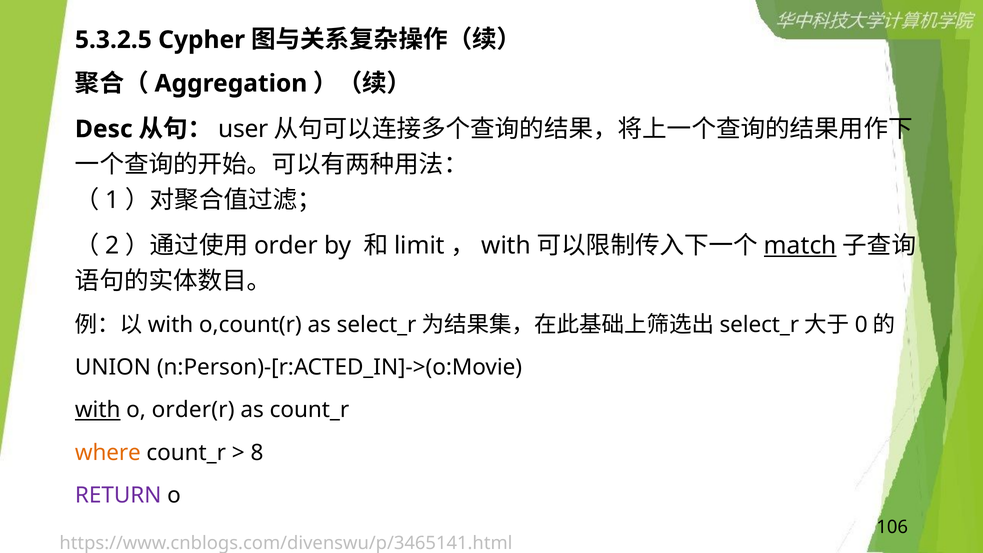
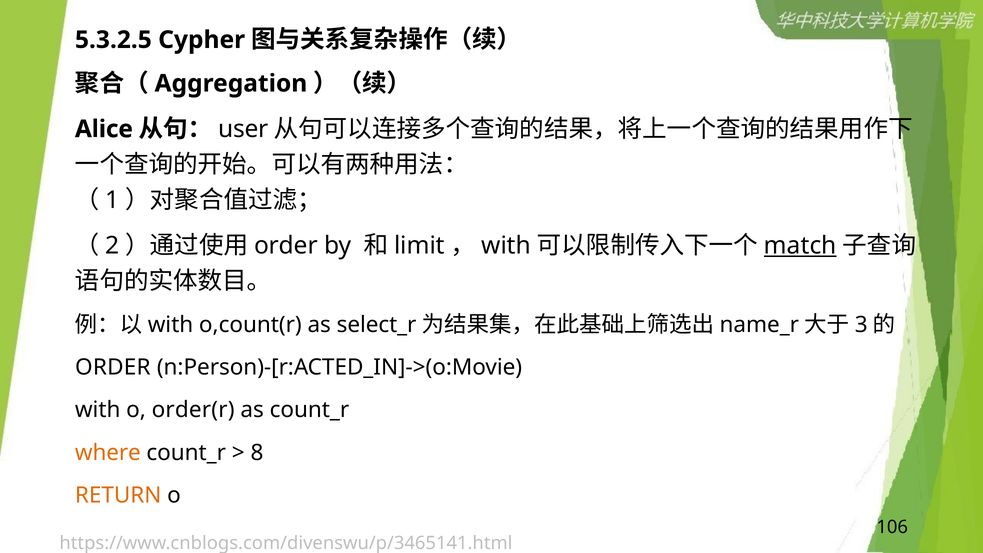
Desc: Desc -> Alice
select_r at (759, 325): select_r -> name_r
0: 0 -> 3
UNION at (113, 367): UNION -> ORDER
with at (98, 410) underline: present -> none
RETURN colour: purple -> orange
